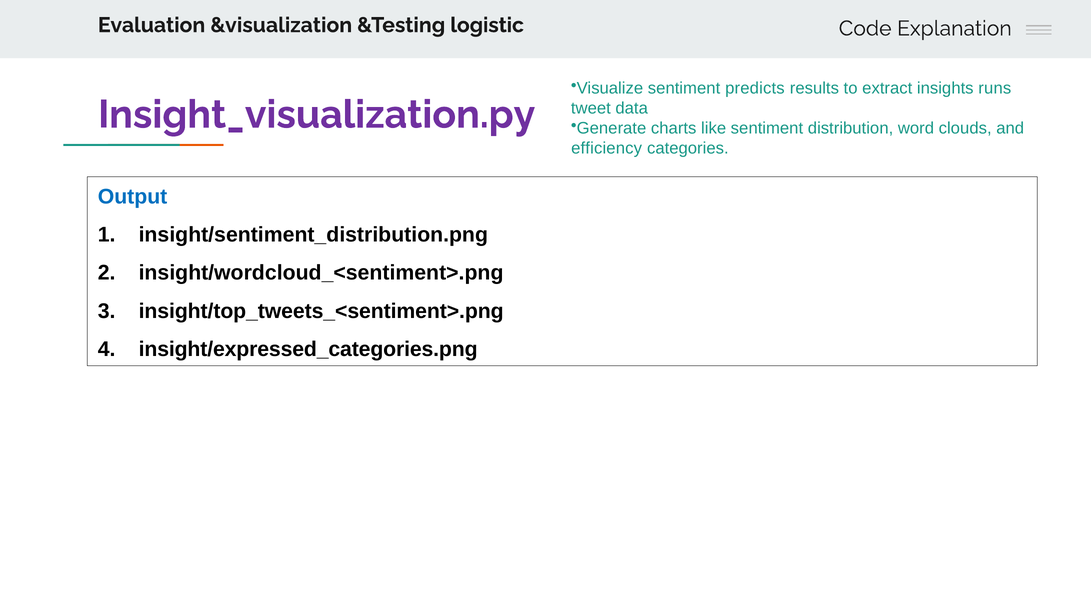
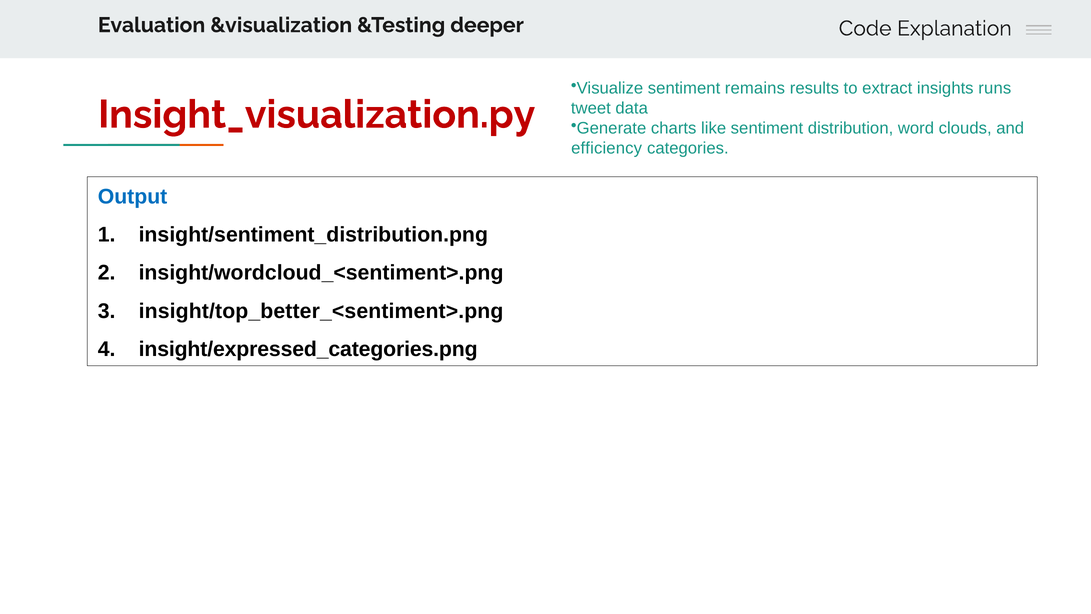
logistic: logistic -> deeper
predicts: predicts -> remains
Insight_visualization.py colour: purple -> red
insight/top_tweets_<sentiment>.png: insight/top_tweets_<sentiment>.png -> insight/top_better_<sentiment>.png
